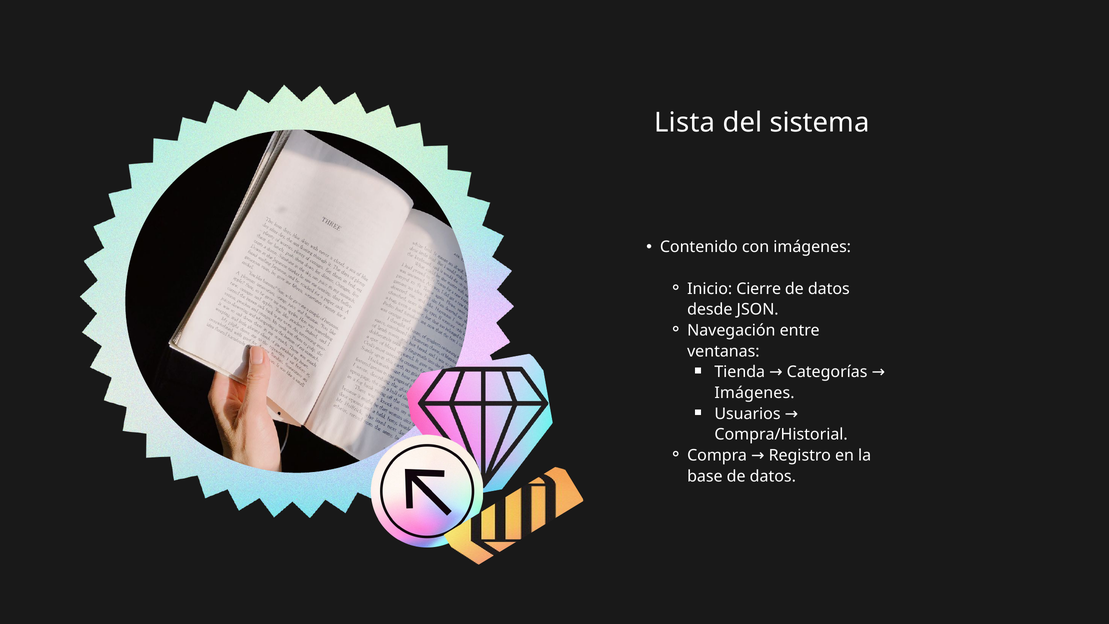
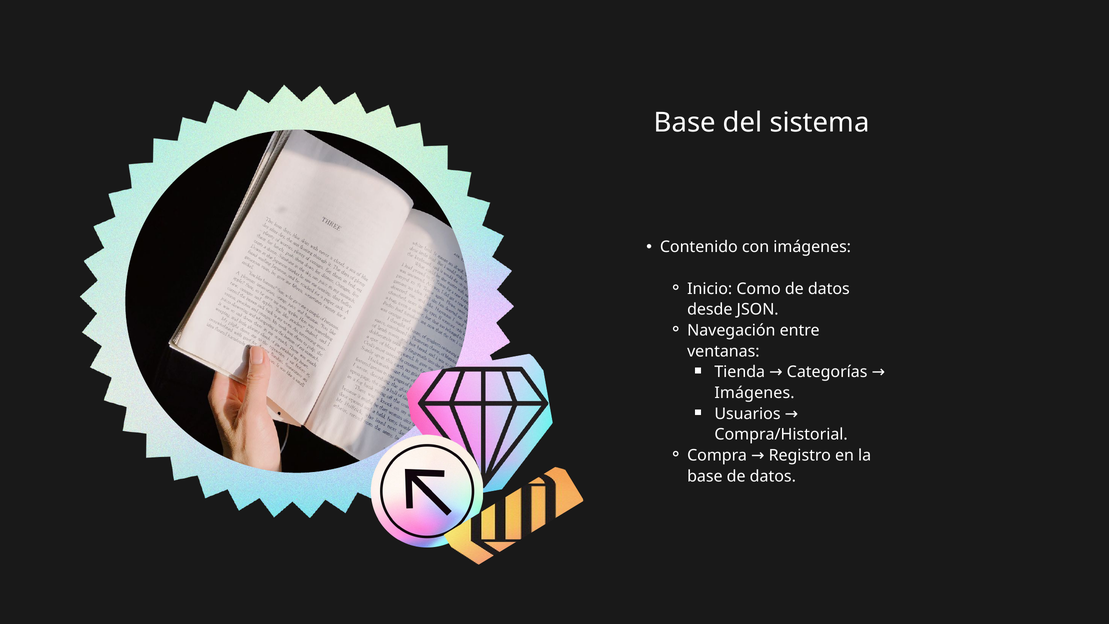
Lista at (685, 123): Lista -> Base
Cierre: Cierre -> Como
